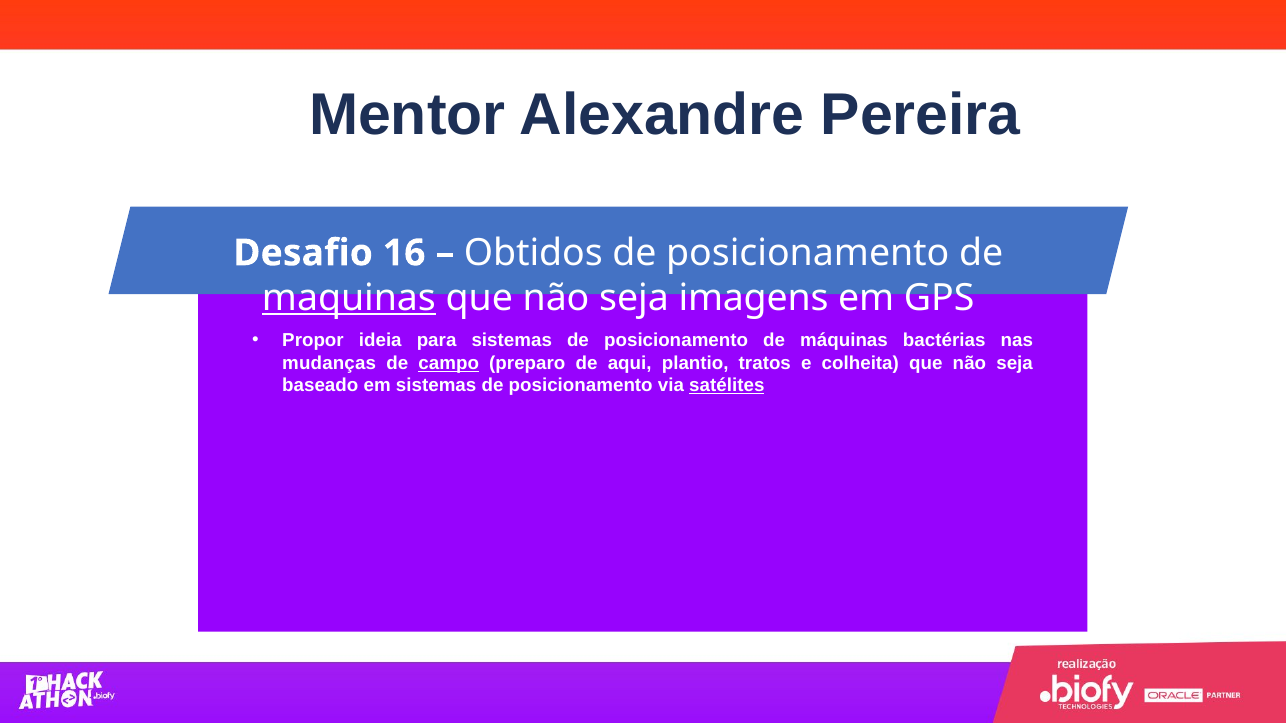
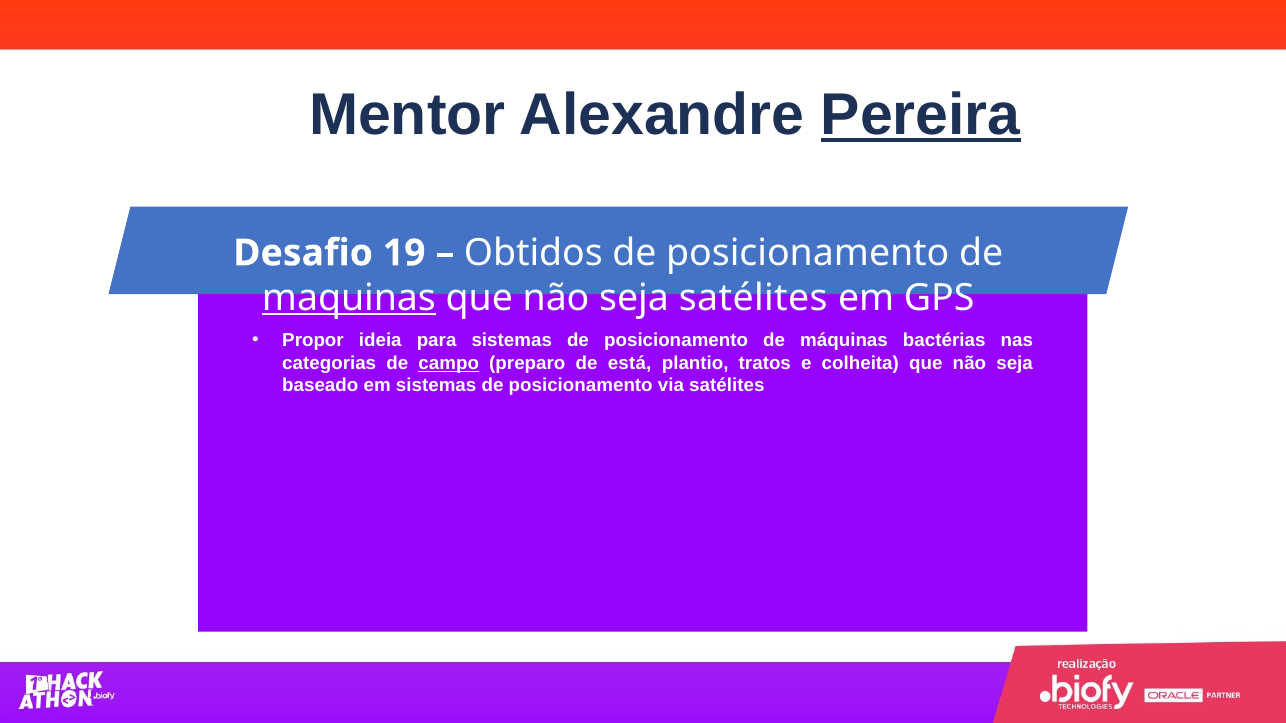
Pereira underline: none -> present
16: 16 -> 19
seja imagens: imagens -> satélites
mudanças: mudanças -> categorias
aqui: aqui -> está
satélites at (727, 386) underline: present -> none
